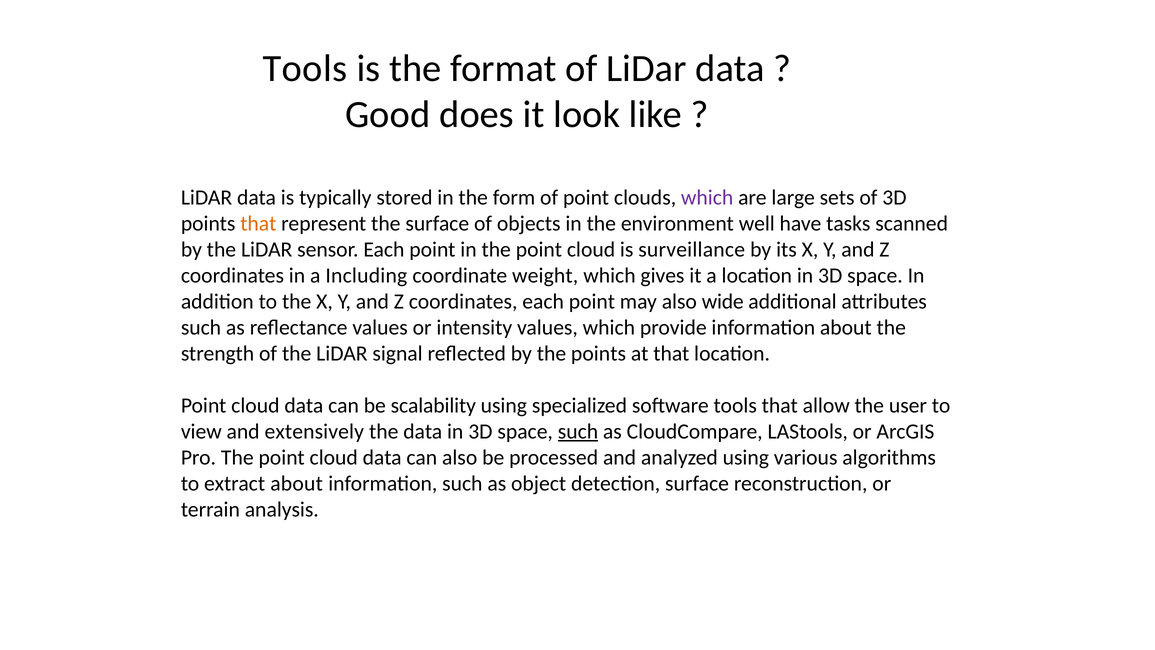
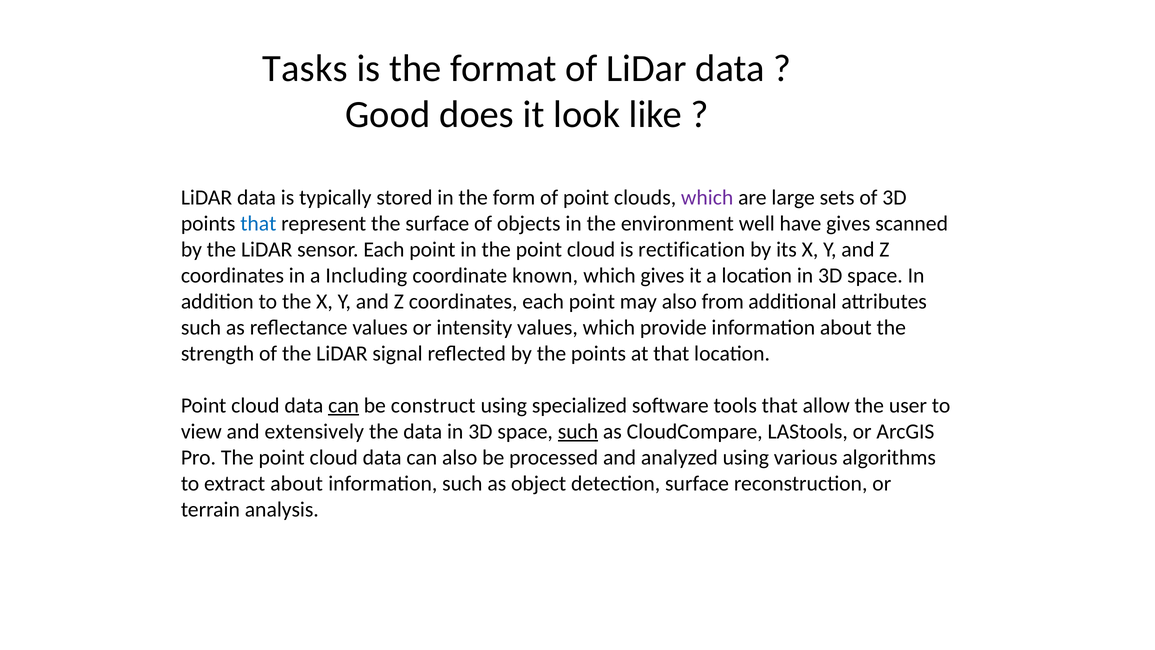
Tools at (305, 68): Tools -> Tasks
that at (258, 223) colour: orange -> blue
have tasks: tasks -> gives
surveillance: surveillance -> rectification
weight: weight -> known
wide: wide -> from
can at (344, 405) underline: none -> present
scalability: scalability -> construct
